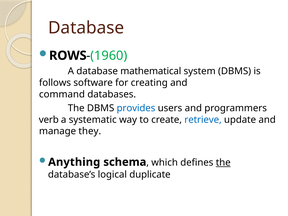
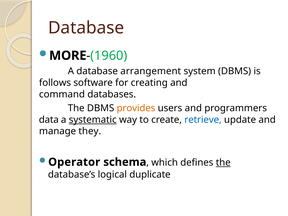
ROWS: ROWS -> MORE
mathematical: mathematical -> arrangement
provides colour: blue -> orange
verb: verb -> data
systematic underline: none -> present
Anything: Anything -> Operator
